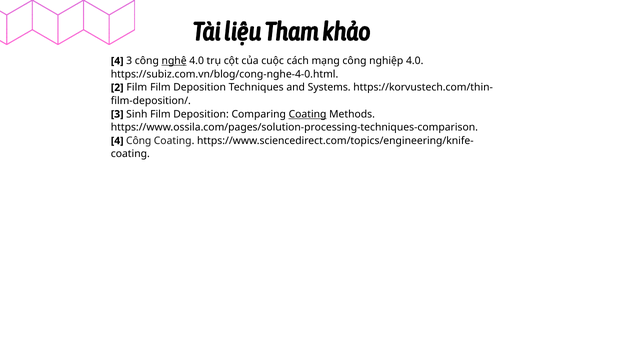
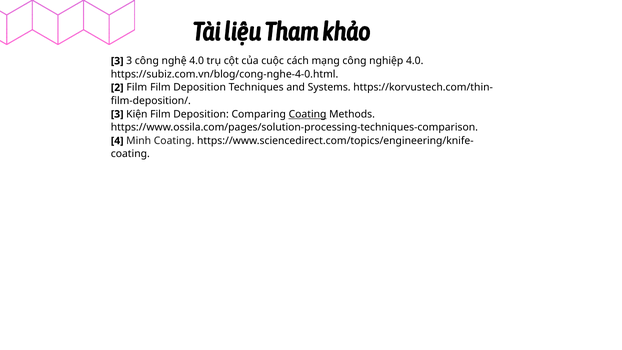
4 at (117, 61): 4 -> 3
nghệ underline: present -> none
Sinh: Sinh -> Kiện
4 Công: Công -> Minh
